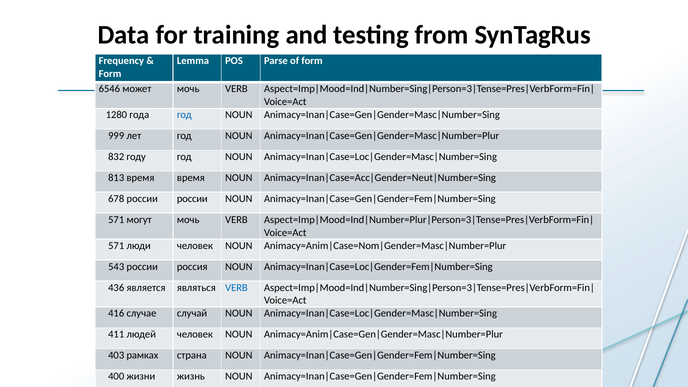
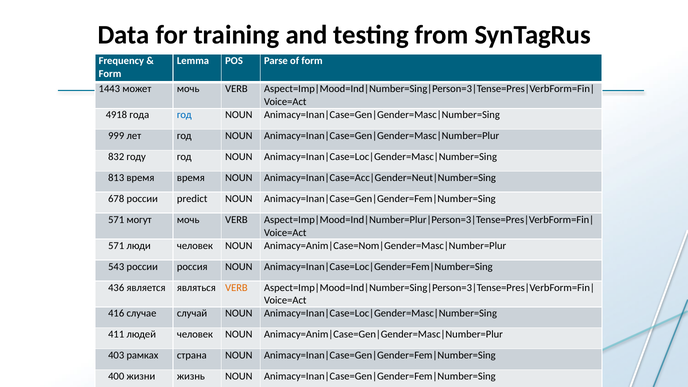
6546: 6546 -> 1443
1280: 1280 -> 4918
россии россии: россии -> predict
VERB at (236, 288) colour: blue -> orange
